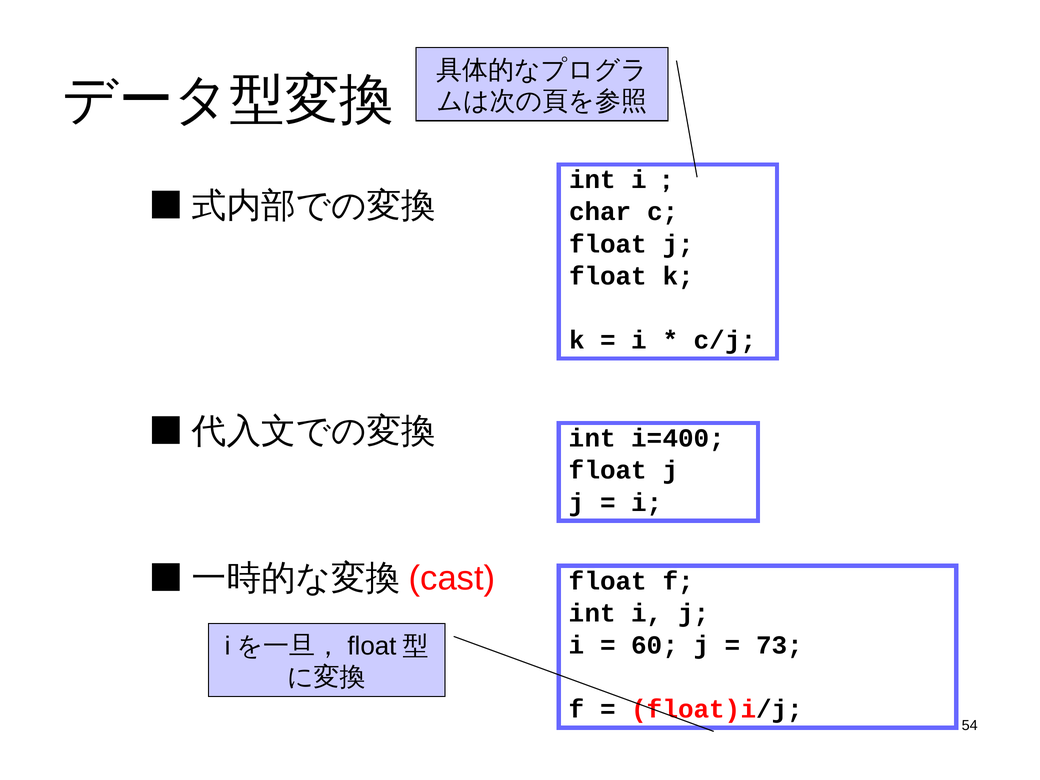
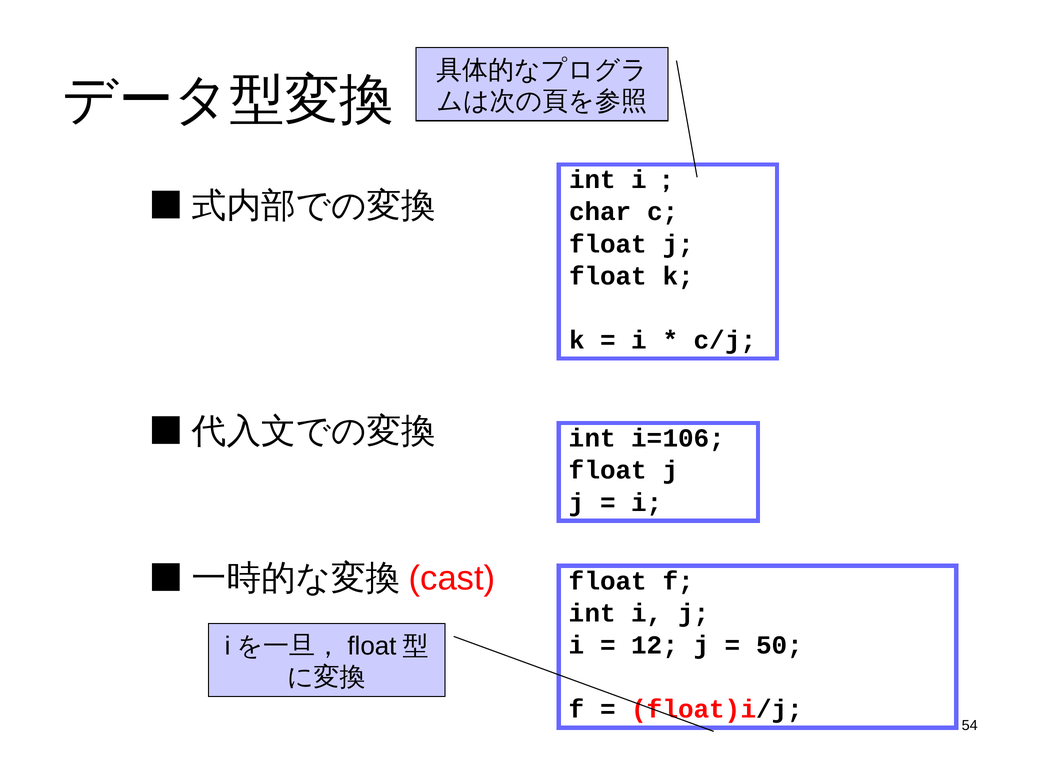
i=400: i=400 -> i=106
60: 60 -> 12
73: 73 -> 50
